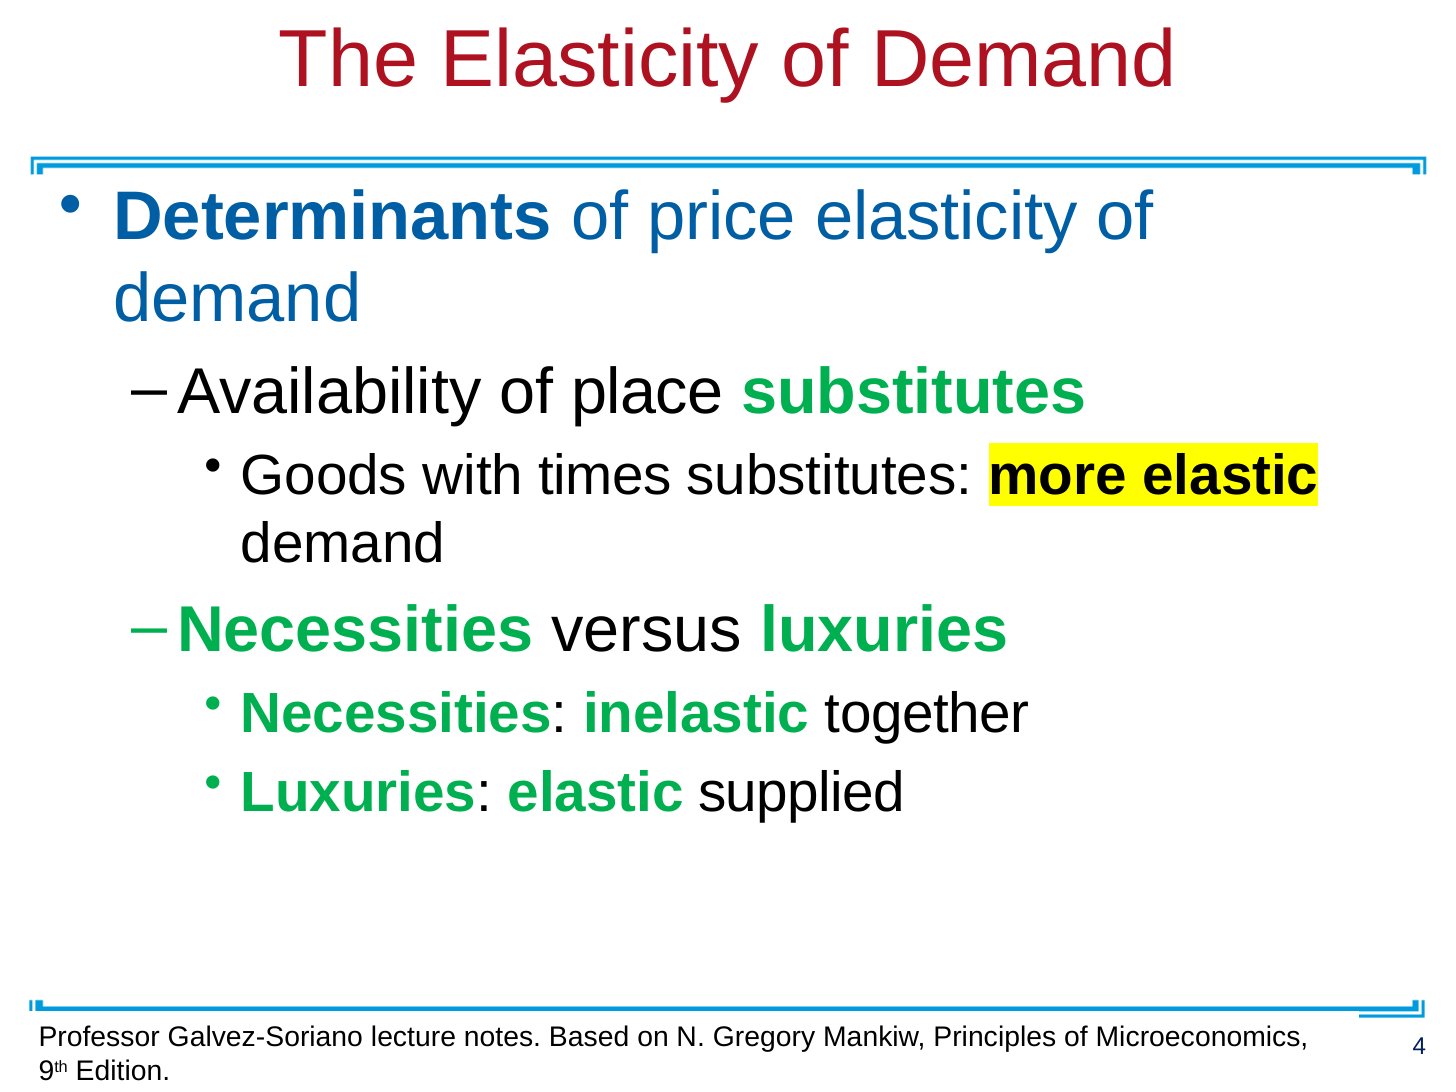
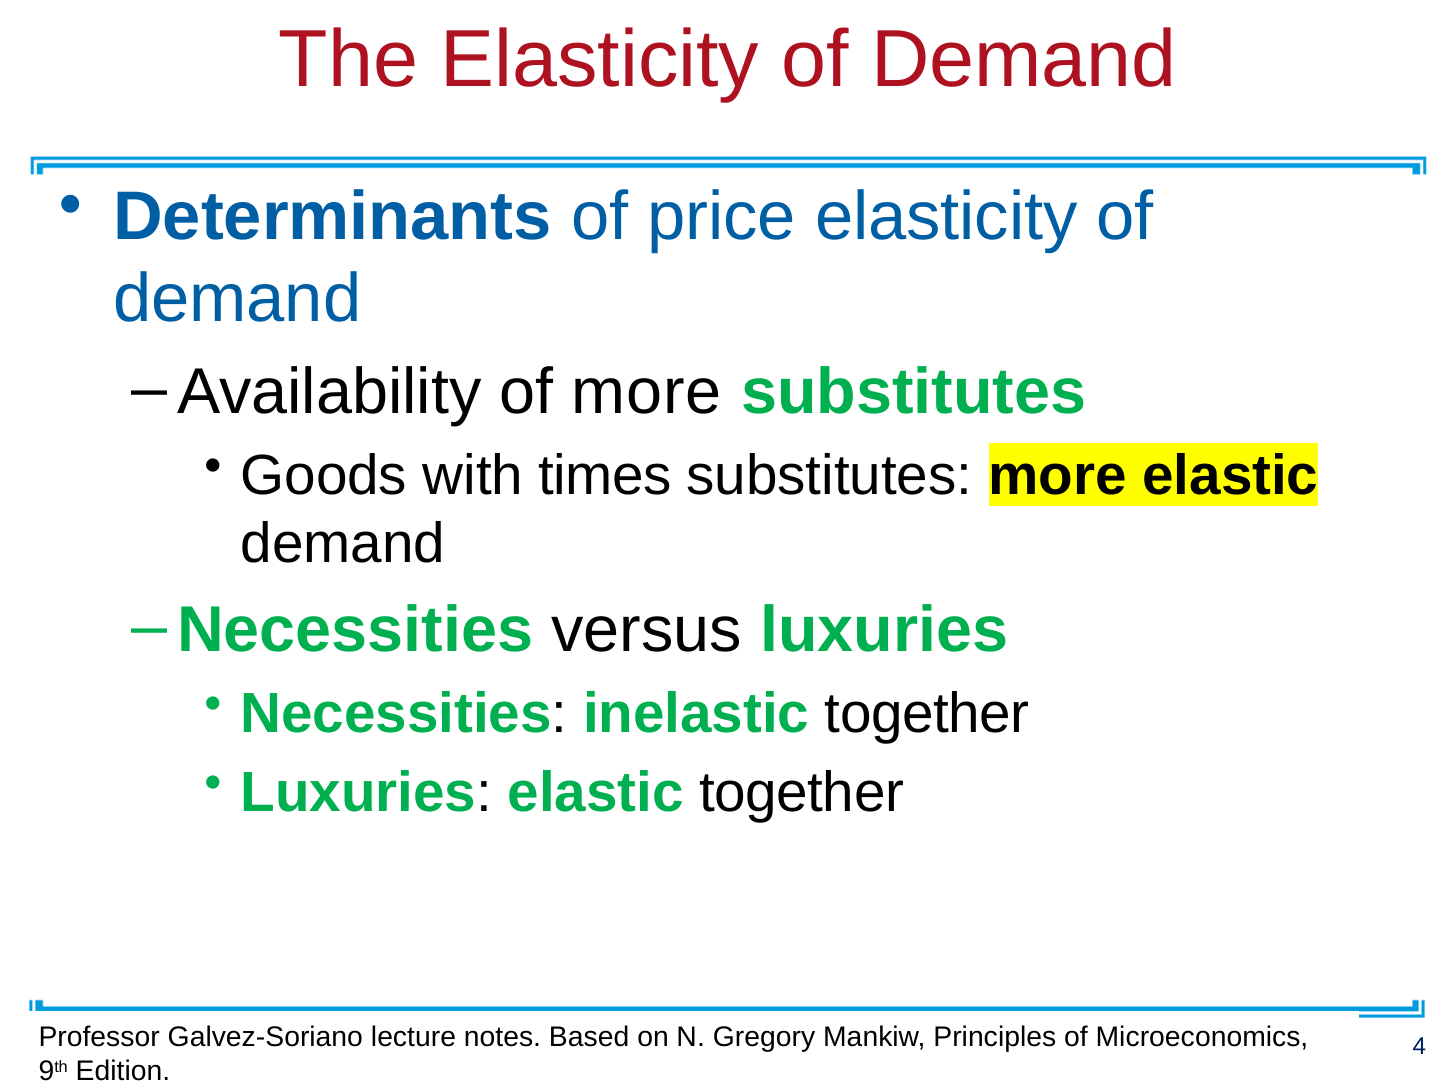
of place: place -> more
elastic supplied: supplied -> together
